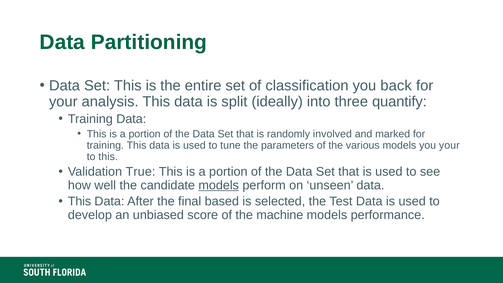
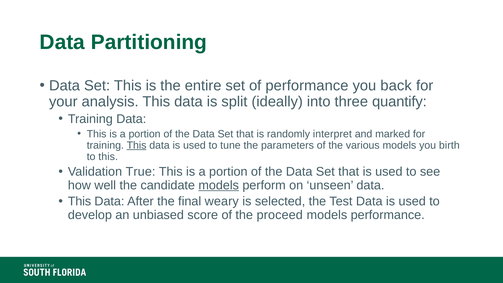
of classification: classification -> performance
involved: involved -> interpret
This at (137, 145) underline: none -> present
you your: your -> birth
based: based -> weary
machine: machine -> proceed
